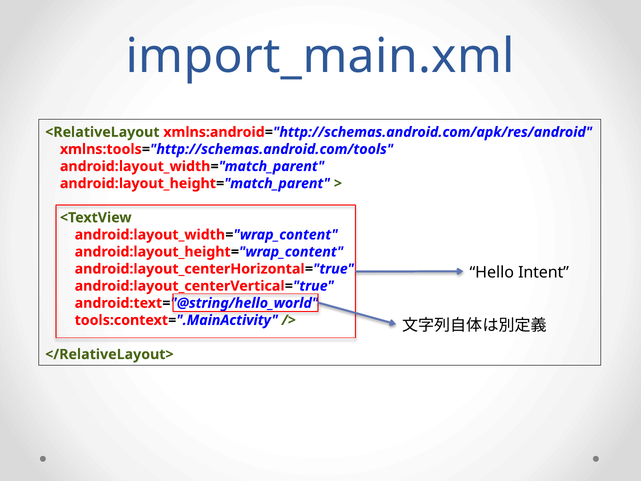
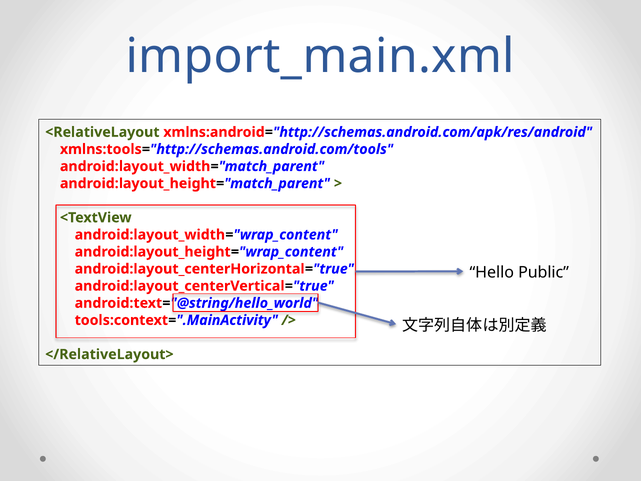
Intent: Intent -> Public
